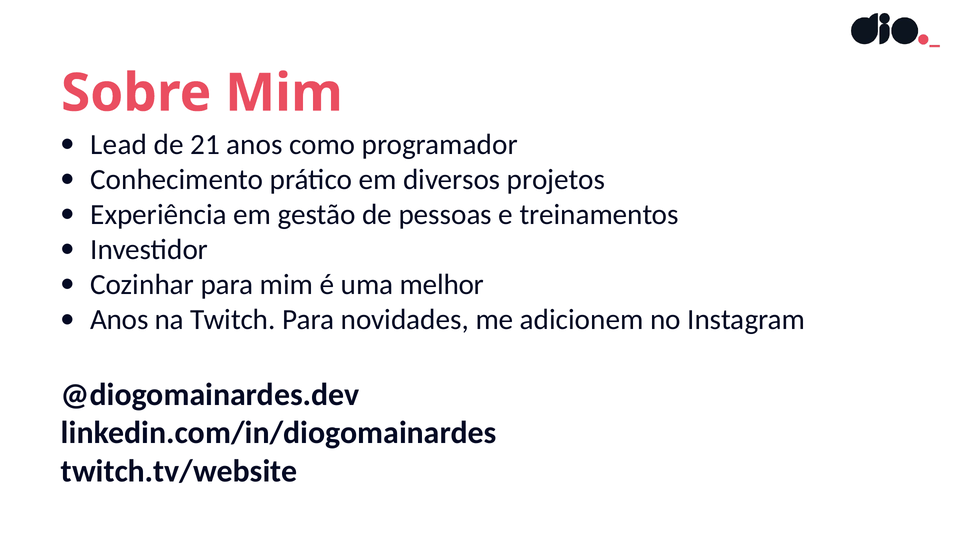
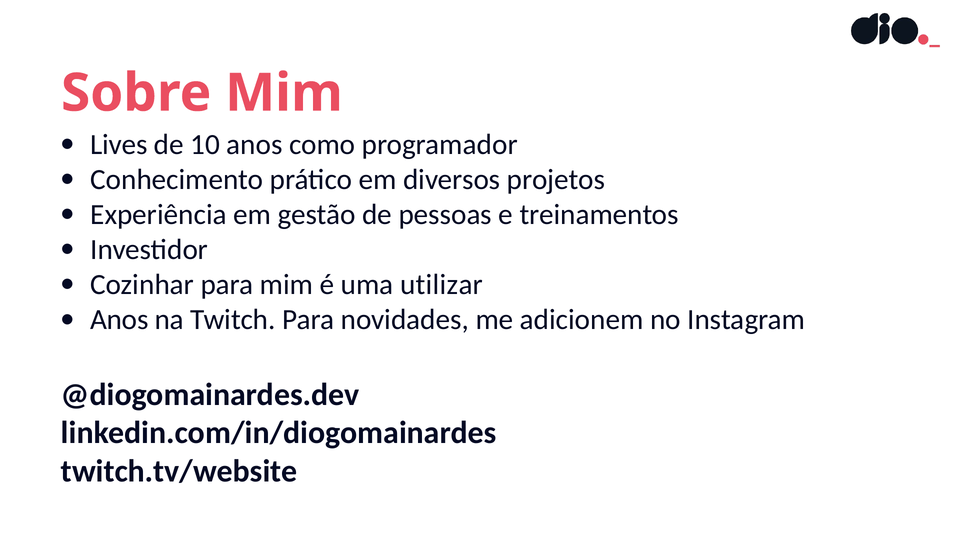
Lead: Lead -> Lives
21: 21 -> 10
melhor: melhor -> utilizar
